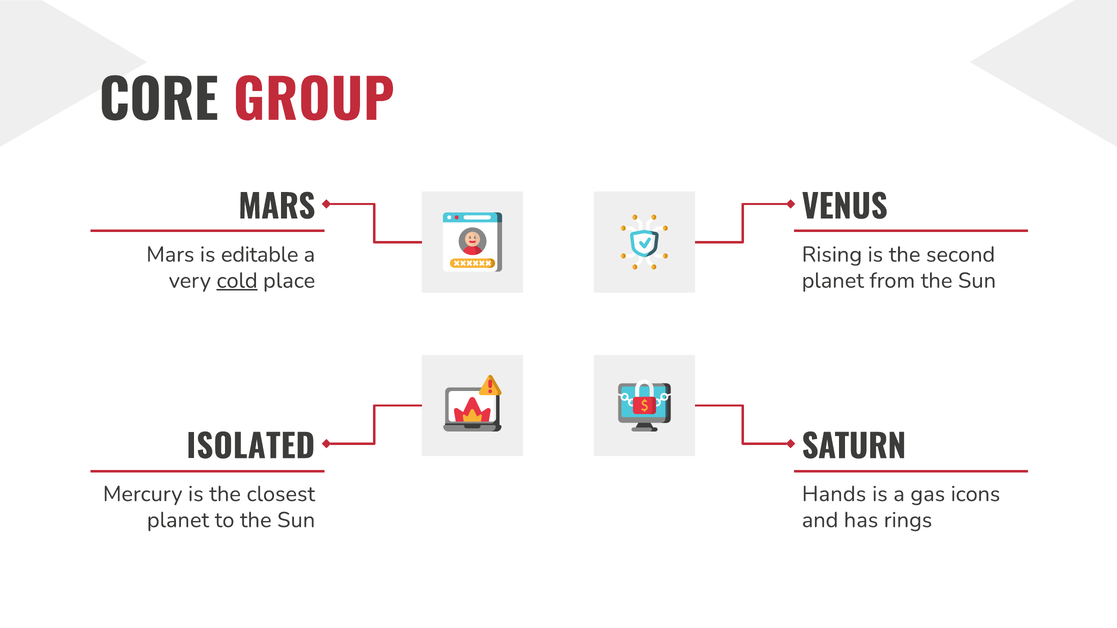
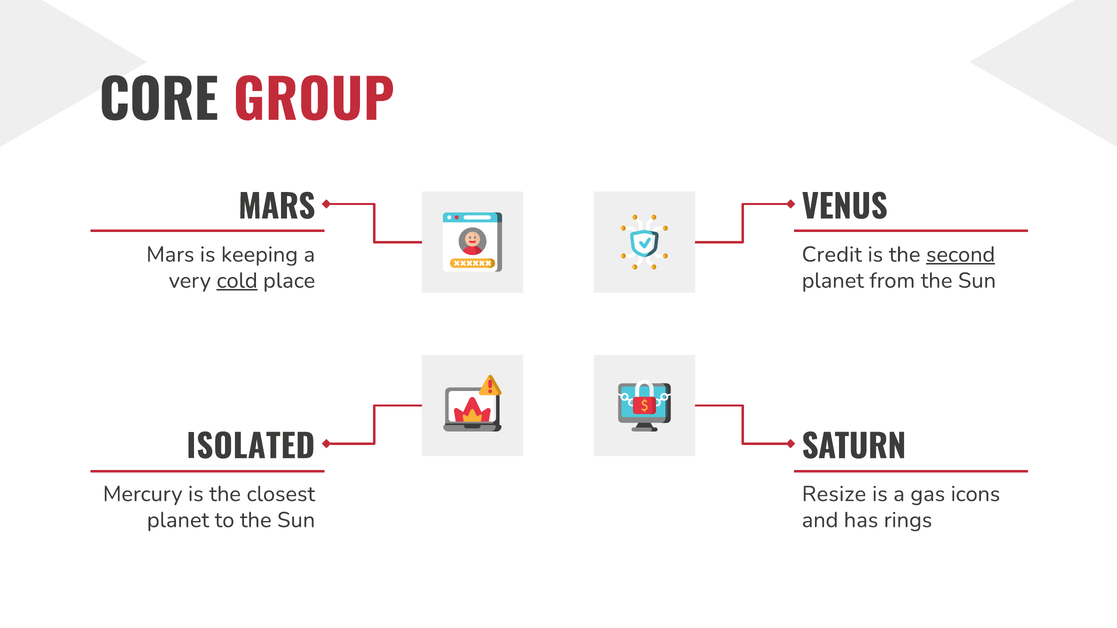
editable: editable -> keeping
Rising: Rising -> Credit
second underline: none -> present
Hands: Hands -> Resize
